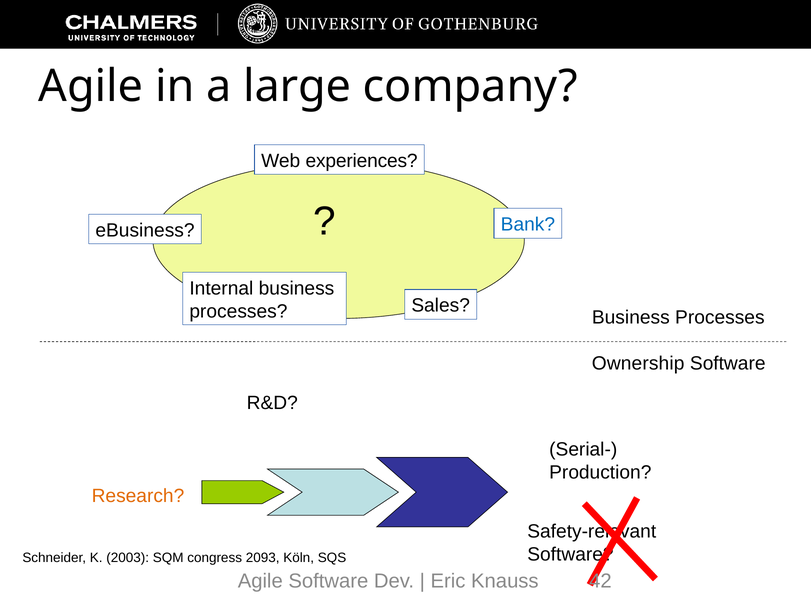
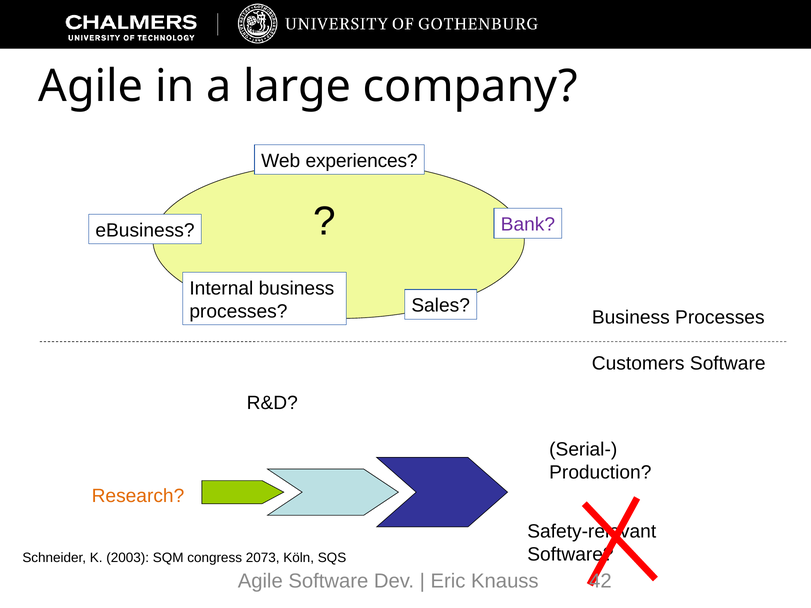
Bank colour: blue -> purple
Ownership: Ownership -> Customers
2093: 2093 -> 2073
